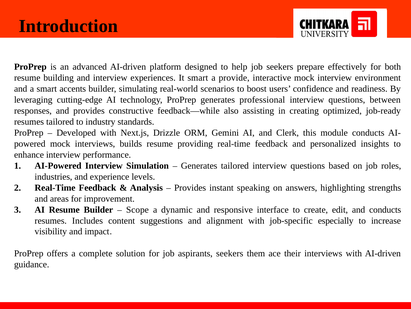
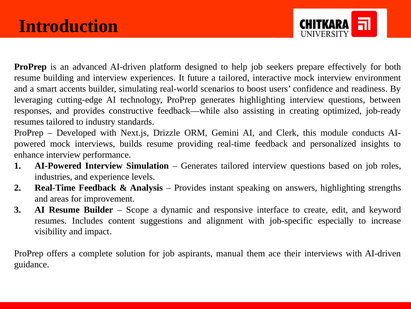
It smart: smart -> future
a provide: provide -> tailored
generates professional: professional -> highlighting
and conducts: conducts -> keyword
aspirants seekers: seekers -> manual
